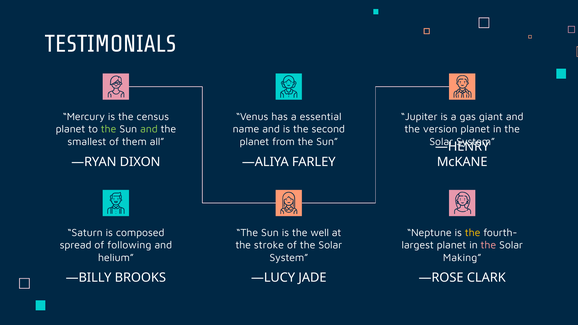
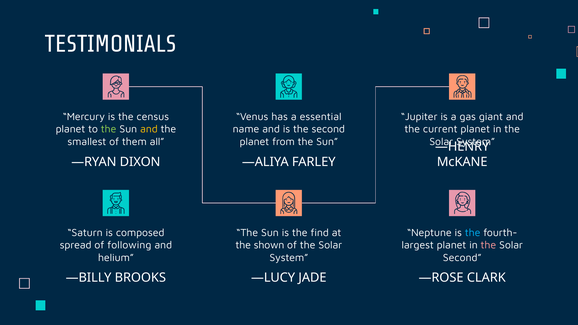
and at (149, 129) colour: light green -> yellow
version: version -> current
well: well -> find
the at (473, 233) colour: yellow -> light blue
stroke: stroke -> shown
Making at (462, 258): Making -> Second
